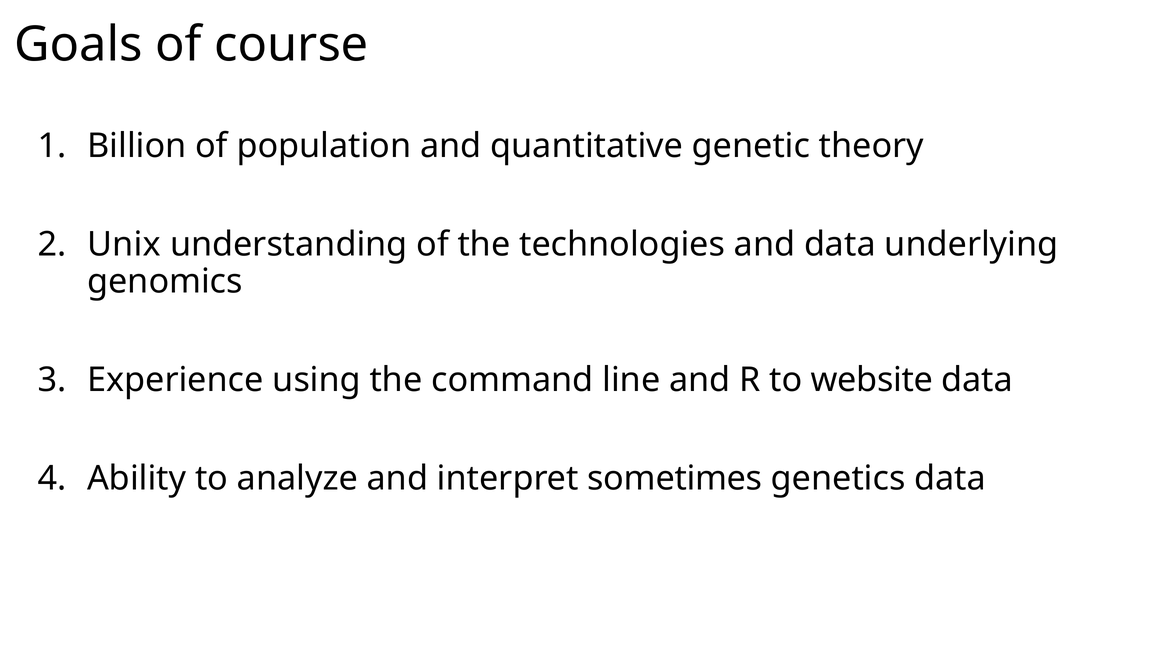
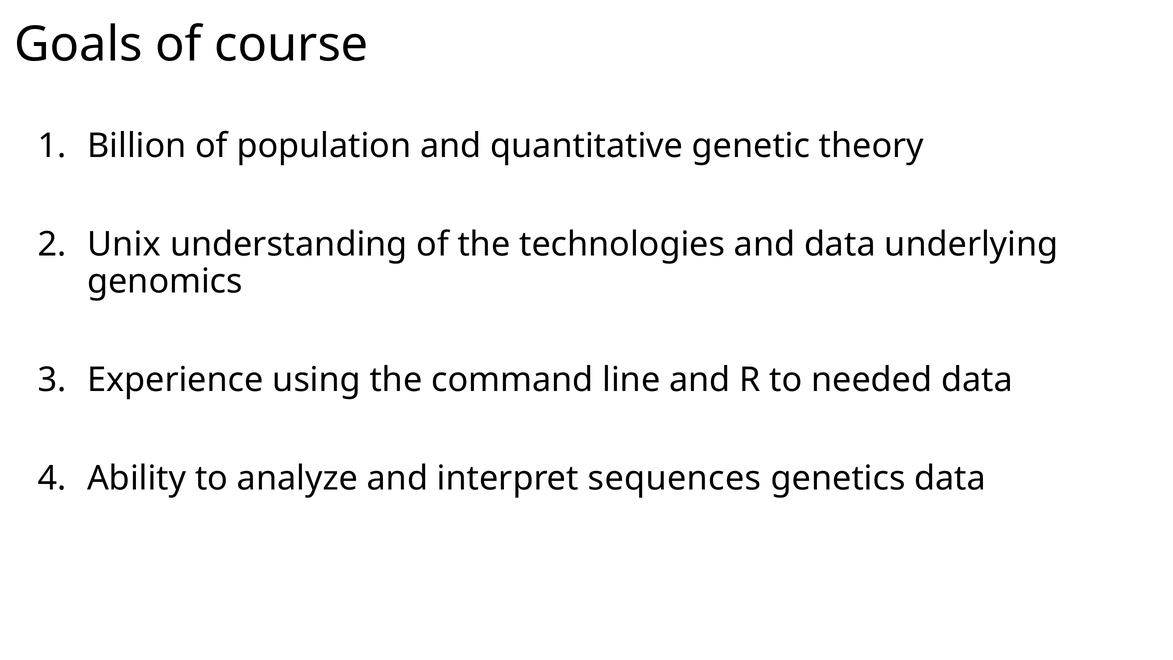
website: website -> needed
sometimes: sometimes -> sequences
